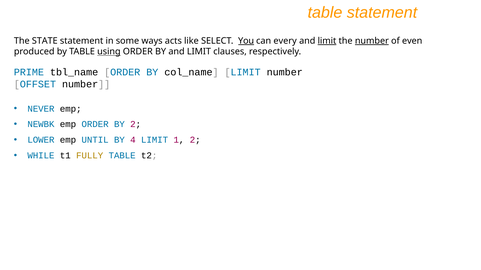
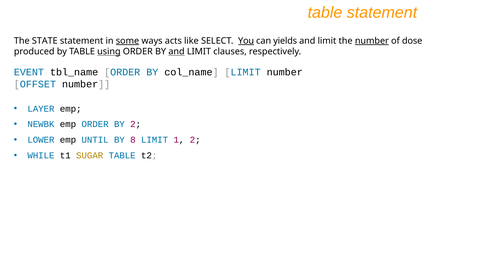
some underline: none -> present
every: every -> yields
limit at (327, 41) underline: present -> none
even: even -> dose
and at (177, 52) underline: none -> present
PRIME: PRIME -> EVENT
NEVER: NEVER -> LAYER
4: 4 -> 8
FULLY: FULLY -> SUGAR
